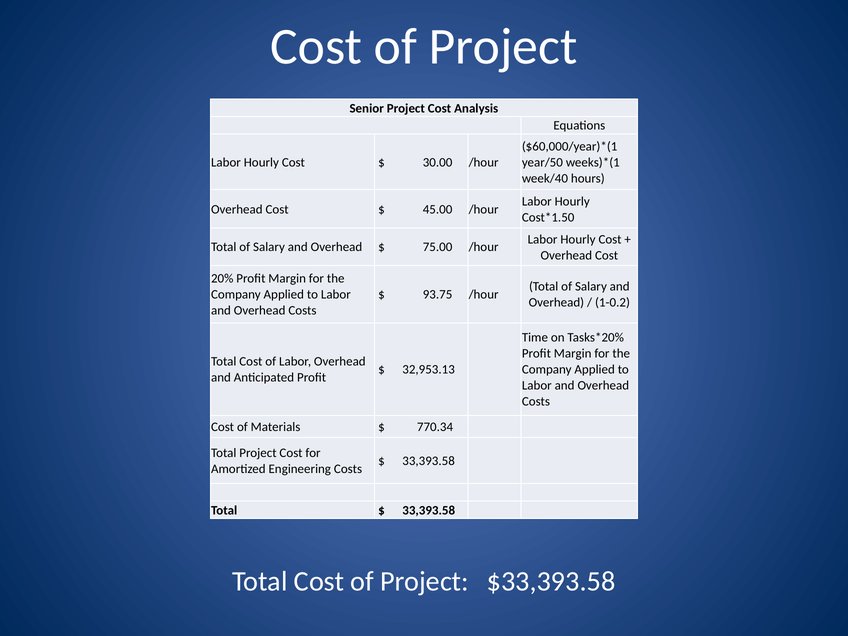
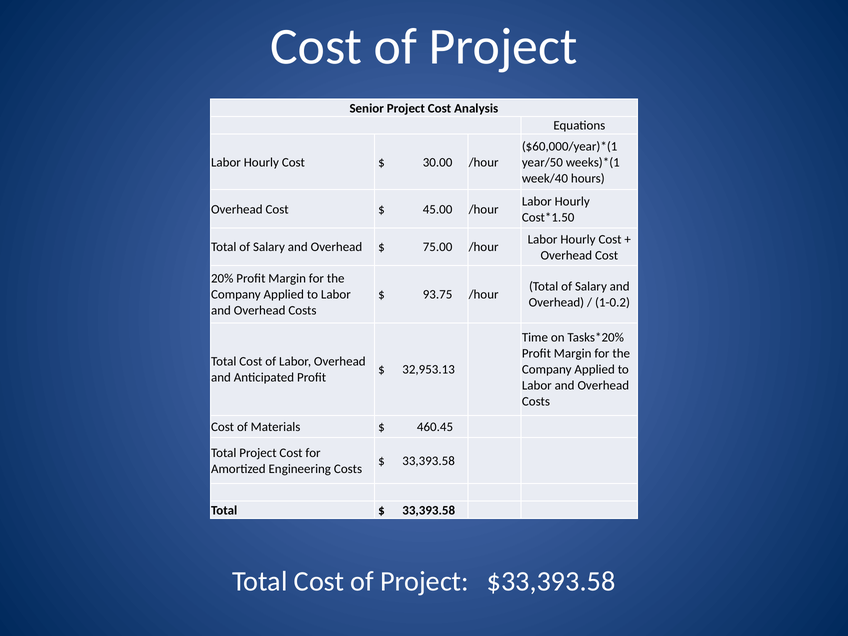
770.34: 770.34 -> 460.45
